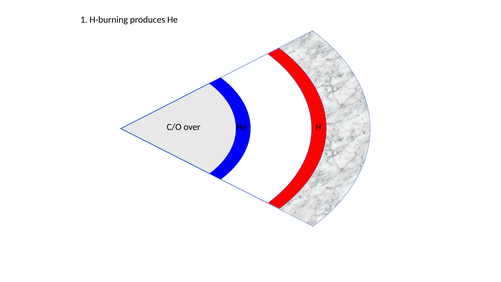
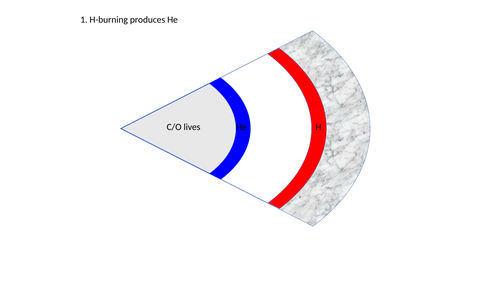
over: over -> lives
